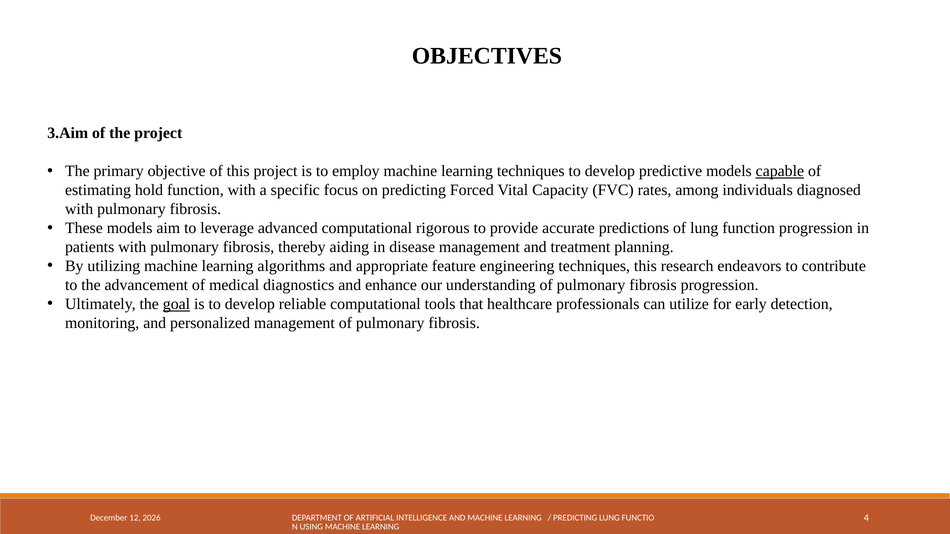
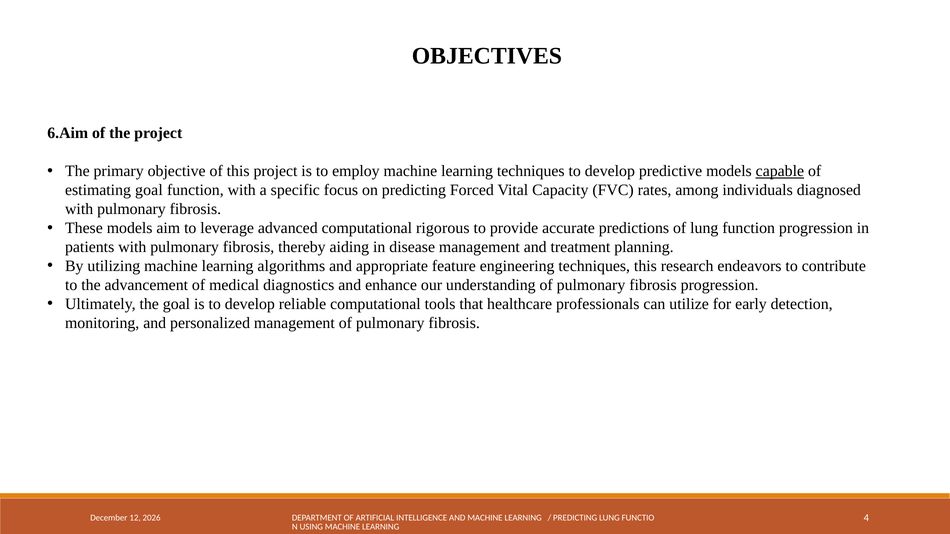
3.Aim: 3.Aim -> 6.Aim
estimating hold: hold -> goal
goal at (176, 304) underline: present -> none
